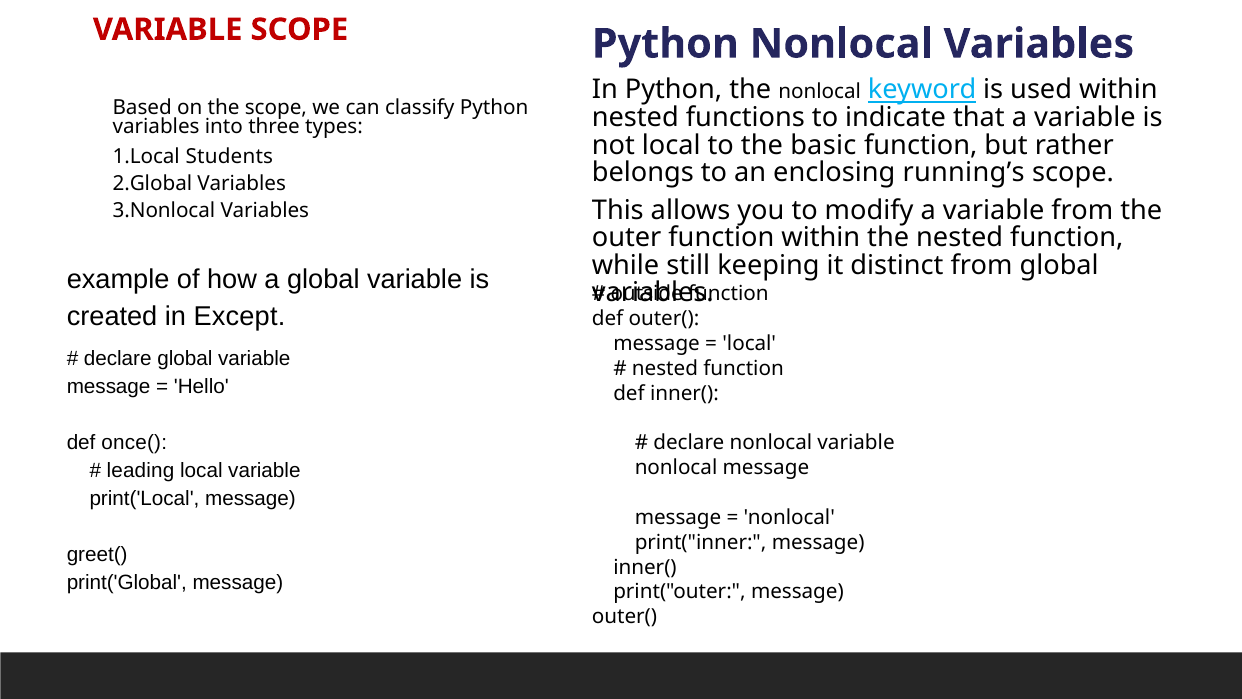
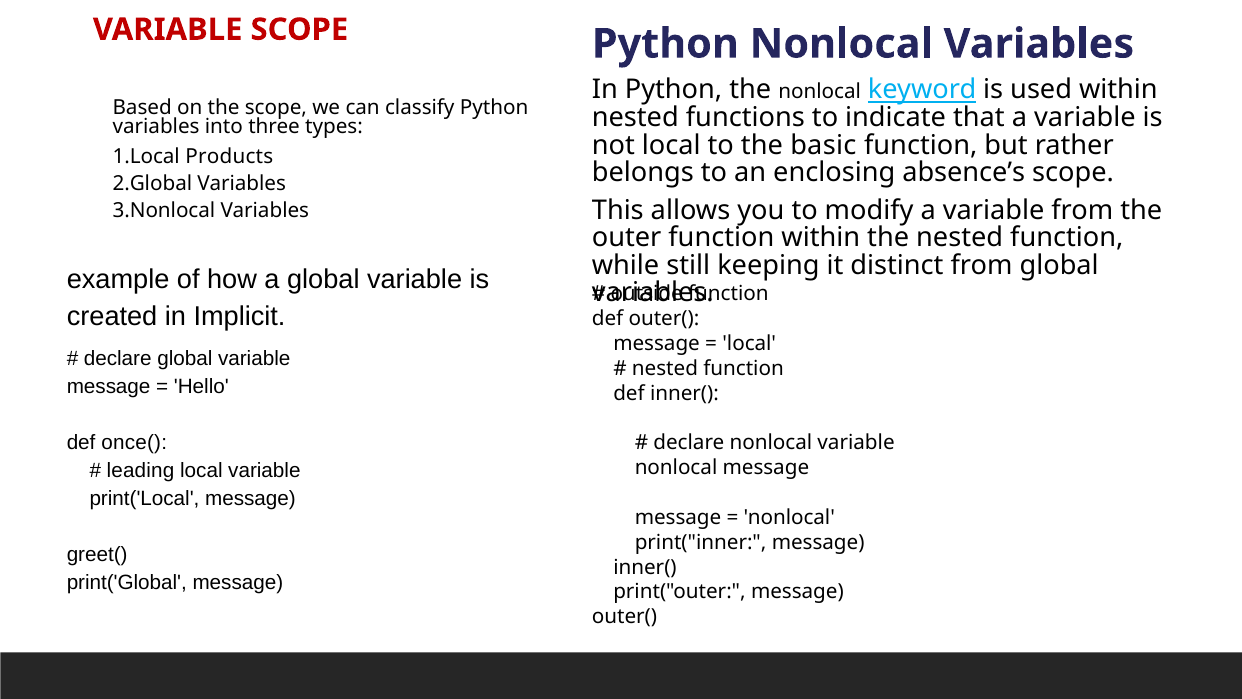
Students: Students -> Products
running’s: running’s -> absence’s
Except: Except -> Implicit
